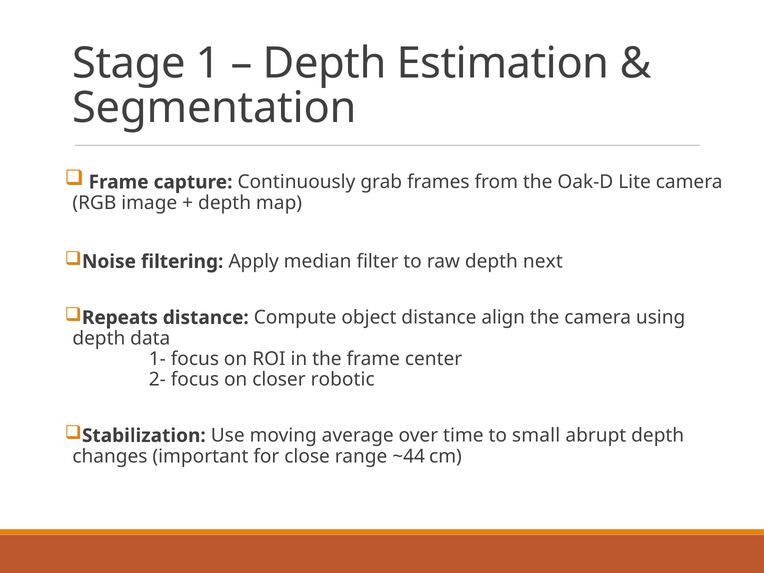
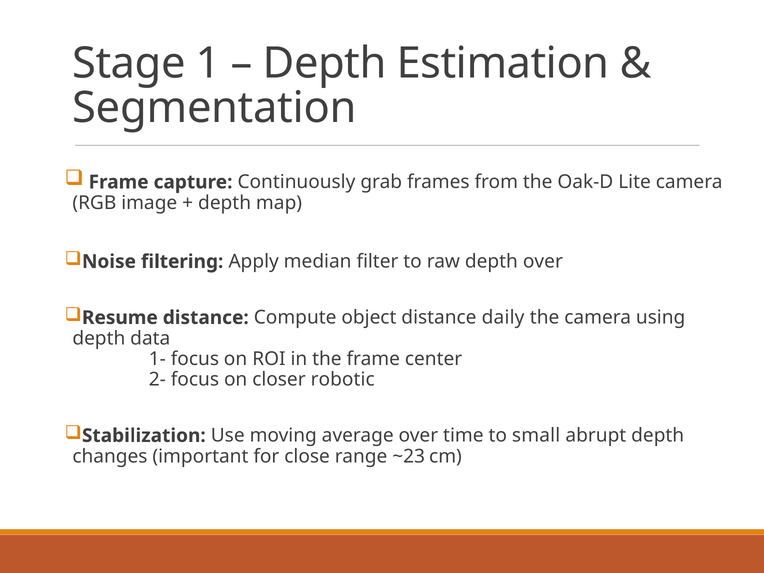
depth next: next -> over
Repeats: Repeats -> Resume
align: align -> daily
~44: ~44 -> ~23
